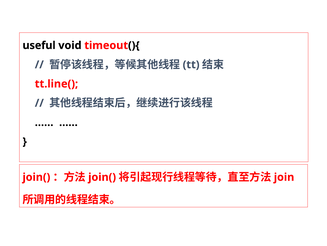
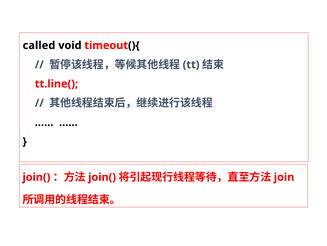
useful: useful -> called
